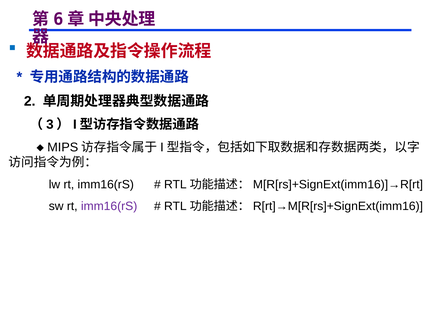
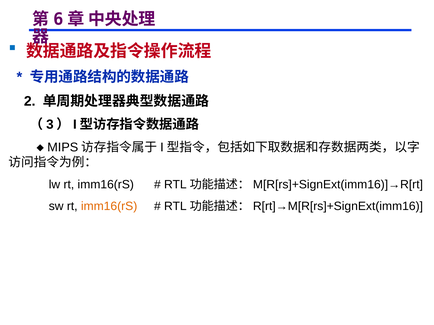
imm16(rS at (109, 206) colour: purple -> orange
